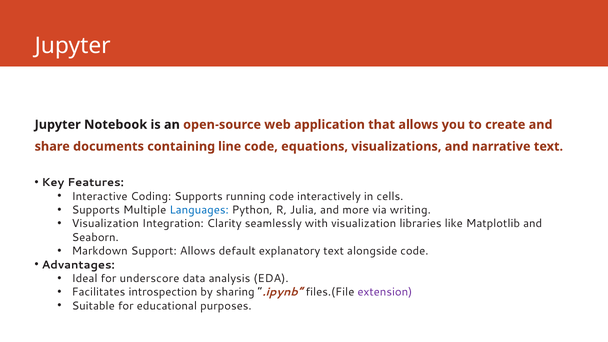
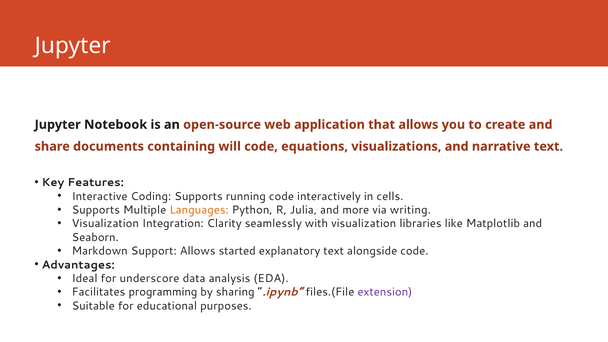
line: line -> will
Languages colour: blue -> orange
default: default -> started
introspection: introspection -> programming
